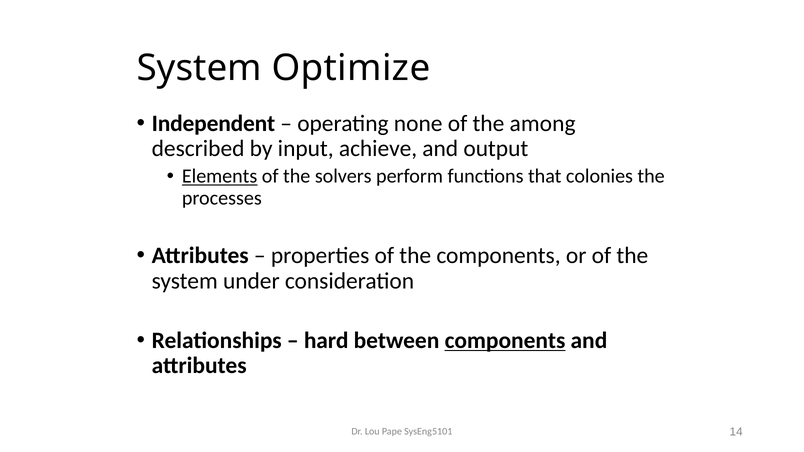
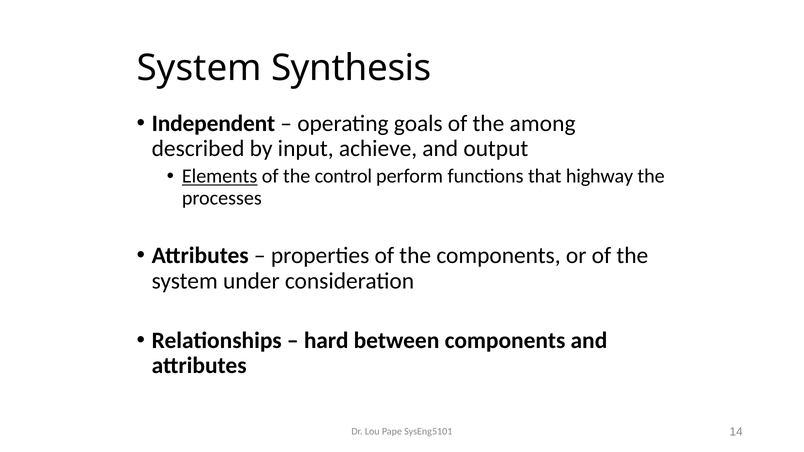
Optimize: Optimize -> Synthesis
none: none -> goals
solvers: solvers -> control
colonies: colonies -> highway
components at (505, 341) underline: present -> none
